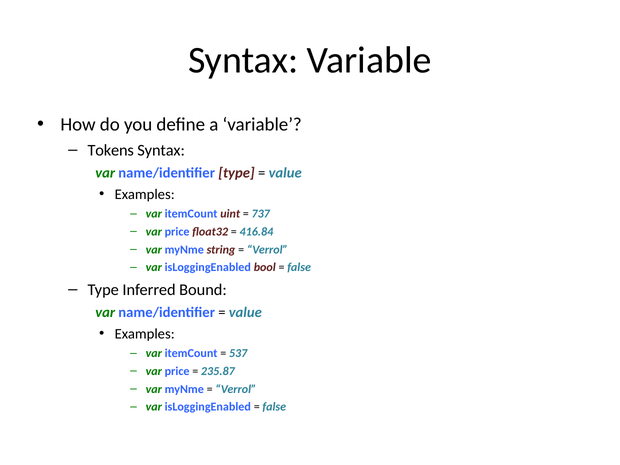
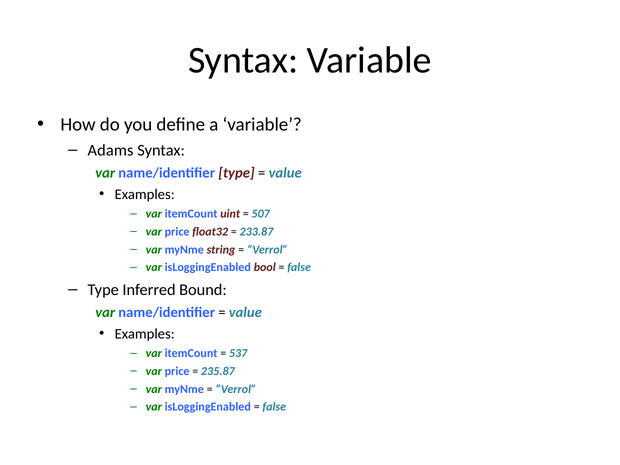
Tokens: Tokens -> Adams
737: 737 -> 507
416.84: 416.84 -> 233.87
